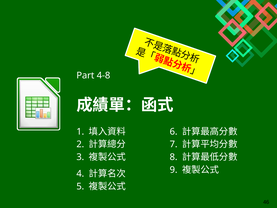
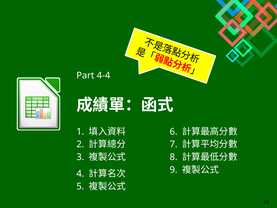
4-8: 4-8 -> 4-4
